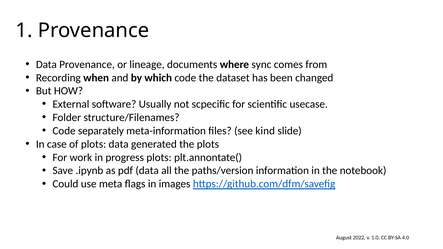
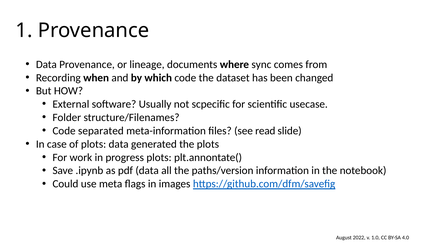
separately: separately -> separated
kind: kind -> read
